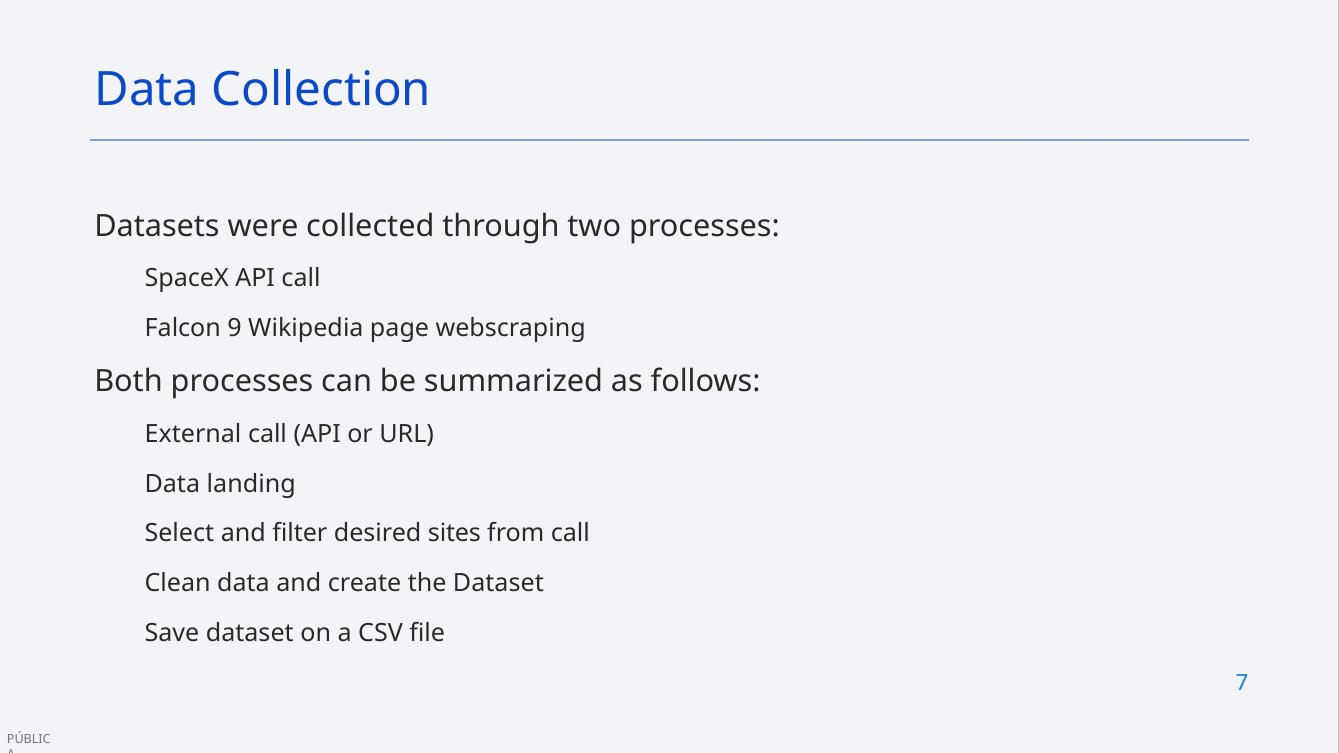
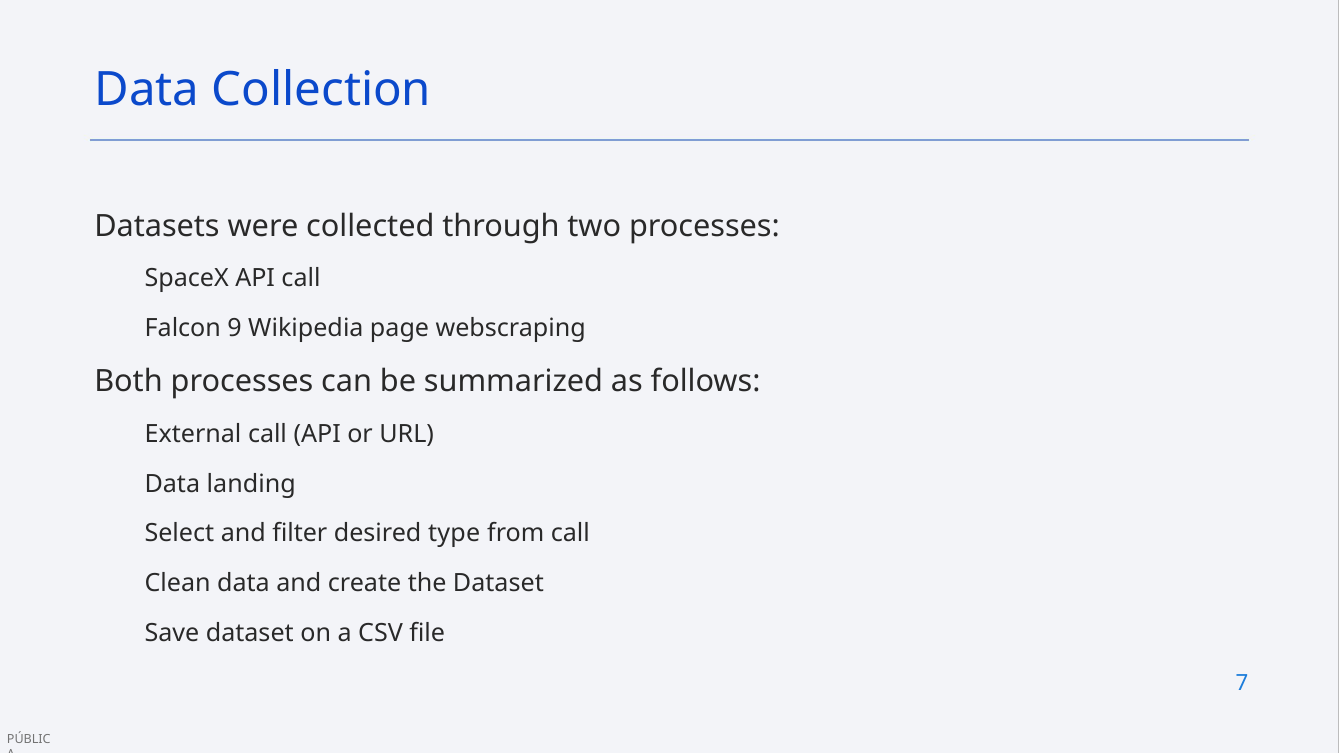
sites: sites -> type
